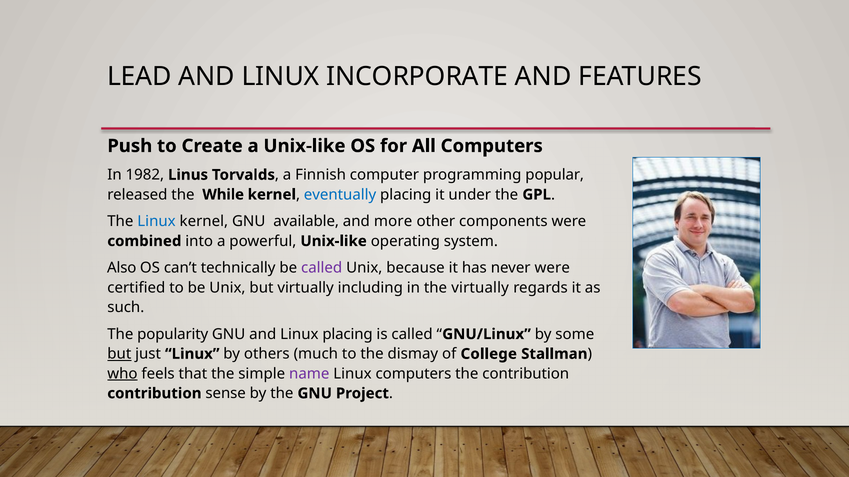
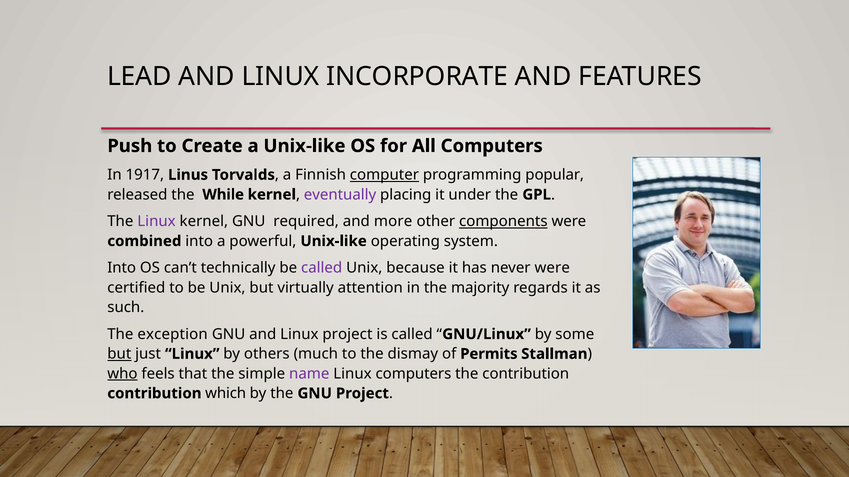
1982: 1982 -> 1917
computer underline: none -> present
eventually colour: blue -> purple
Linux at (157, 222) colour: blue -> purple
available: available -> required
components underline: none -> present
Also at (122, 268): Also -> Into
including: including -> attention
the virtually: virtually -> majority
popularity: popularity -> exception
Linux placing: placing -> project
College: College -> Permits
sense: sense -> which
